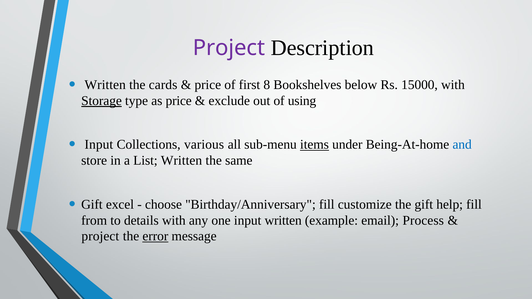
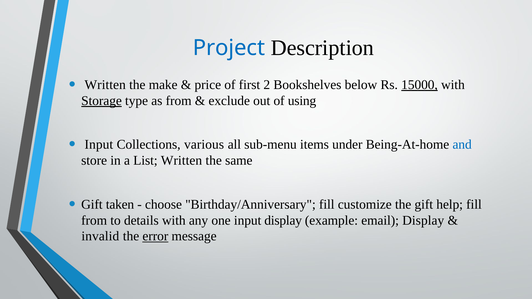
Project at (229, 48) colour: purple -> blue
cards: cards -> make
8: 8 -> 2
15000 underline: none -> present
as price: price -> from
items underline: present -> none
excel: excel -> taken
input written: written -> display
email Process: Process -> Display
project at (100, 236): project -> invalid
